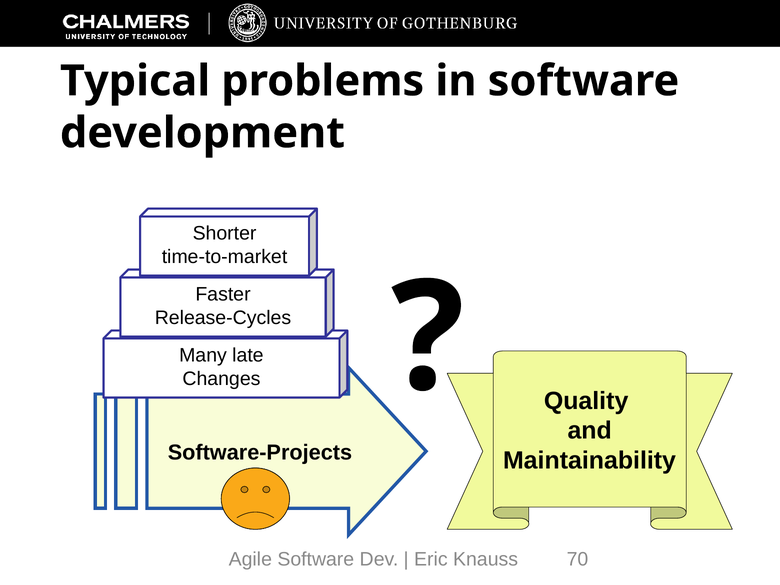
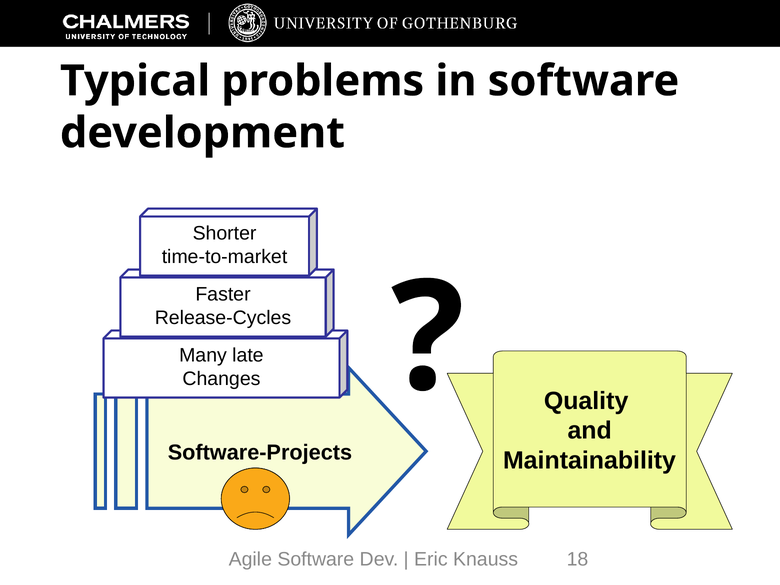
70: 70 -> 18
